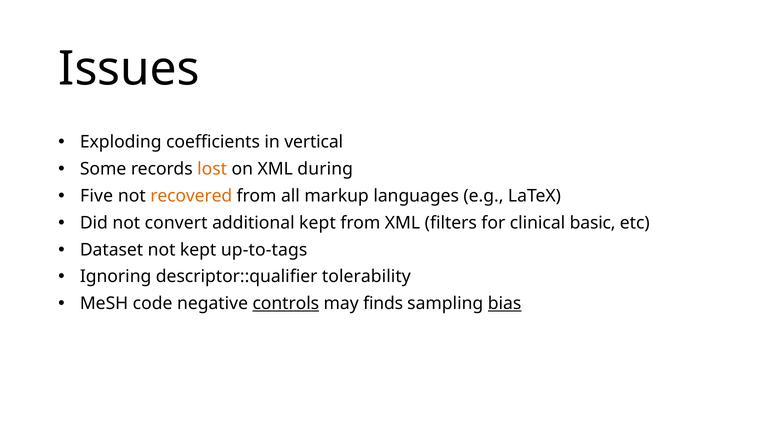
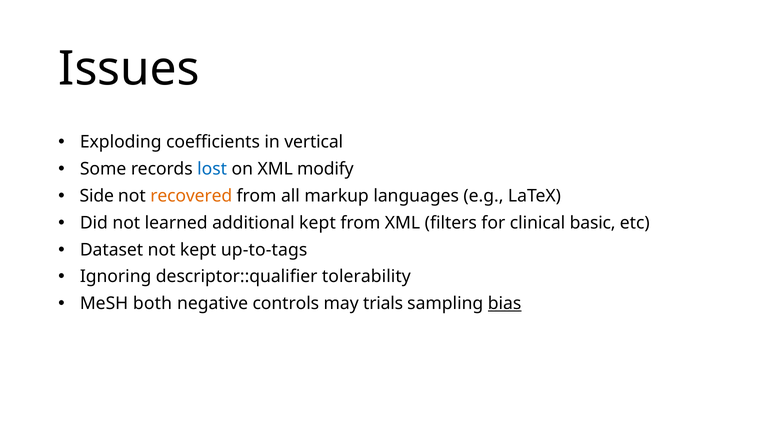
lost colour: orange -> blue
during: during -> modify
Five: Five -> Side
convert: convert -> learned
code: code -> both
controls underline: present -> none
finds: finds -> trials
